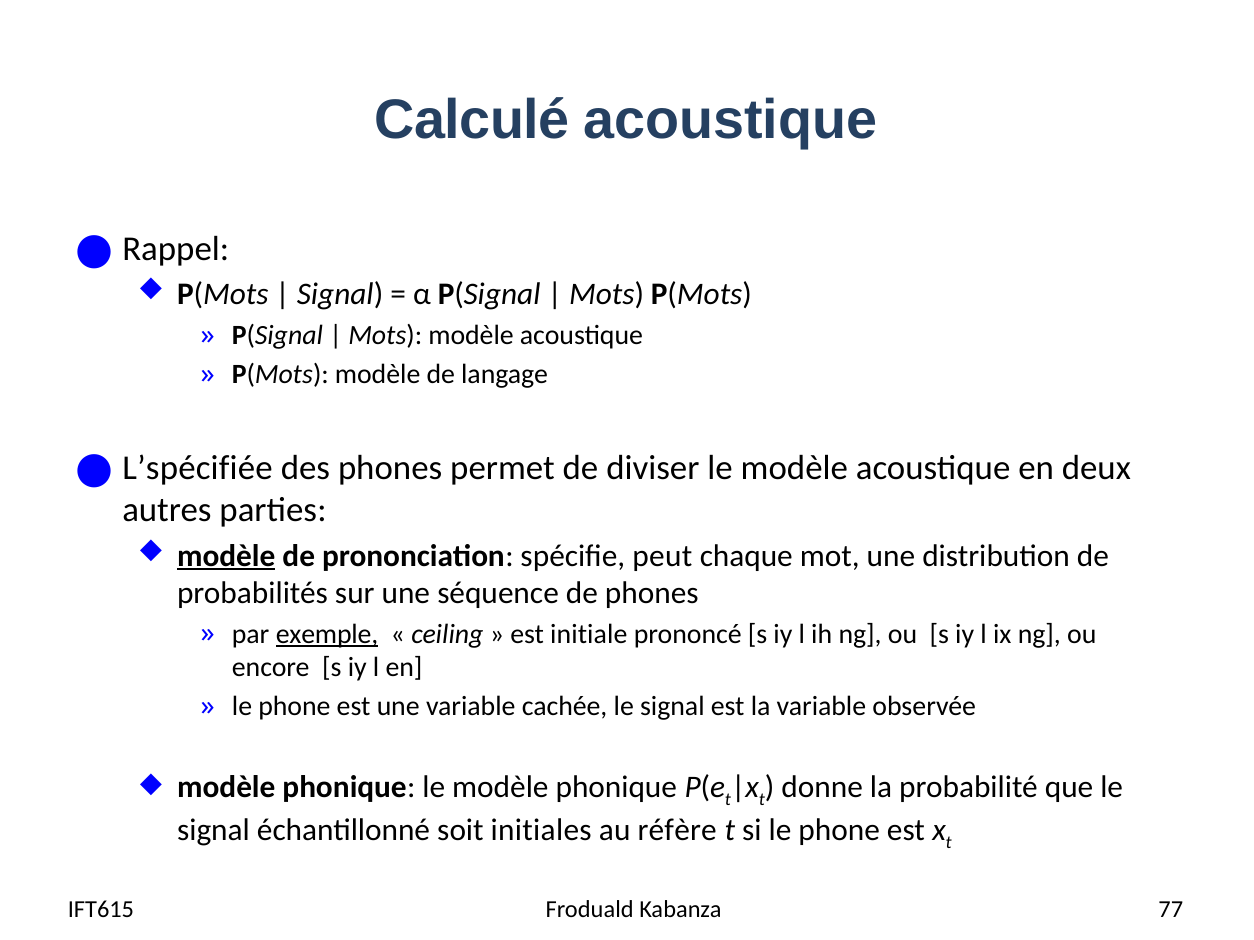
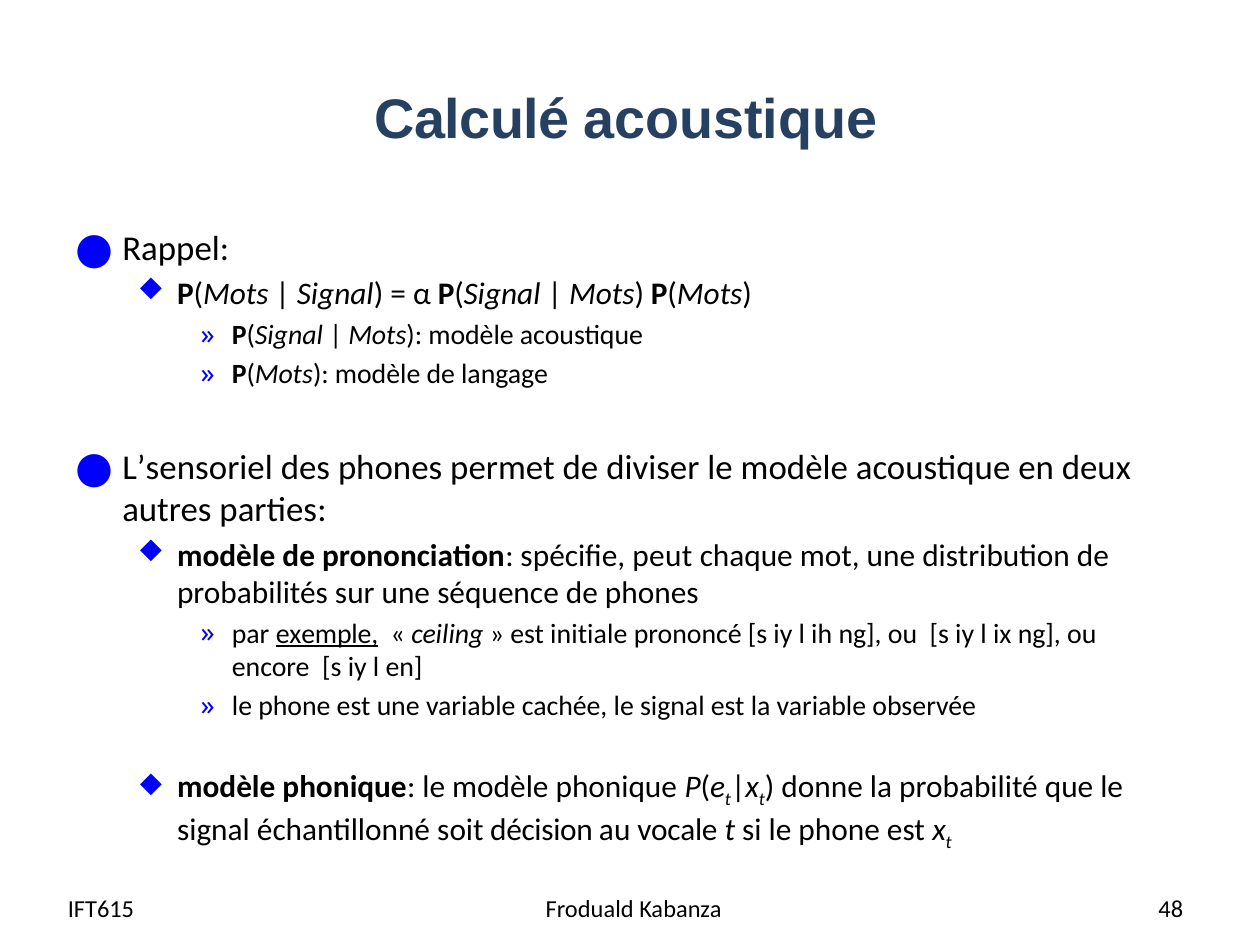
L’spécifiée: L’spécifiée -> L’sensoriel
modèle at (226, 556) underline: present -> none
initiales: initiales -> décision
réfère: réfère -> vocale
77: 77 -> 48
